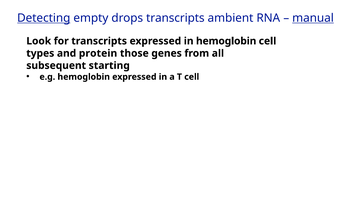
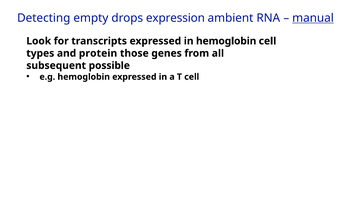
Detecting underline: present -> none
drops transcripts: transcripts -> expression
starting: starting -> possible
